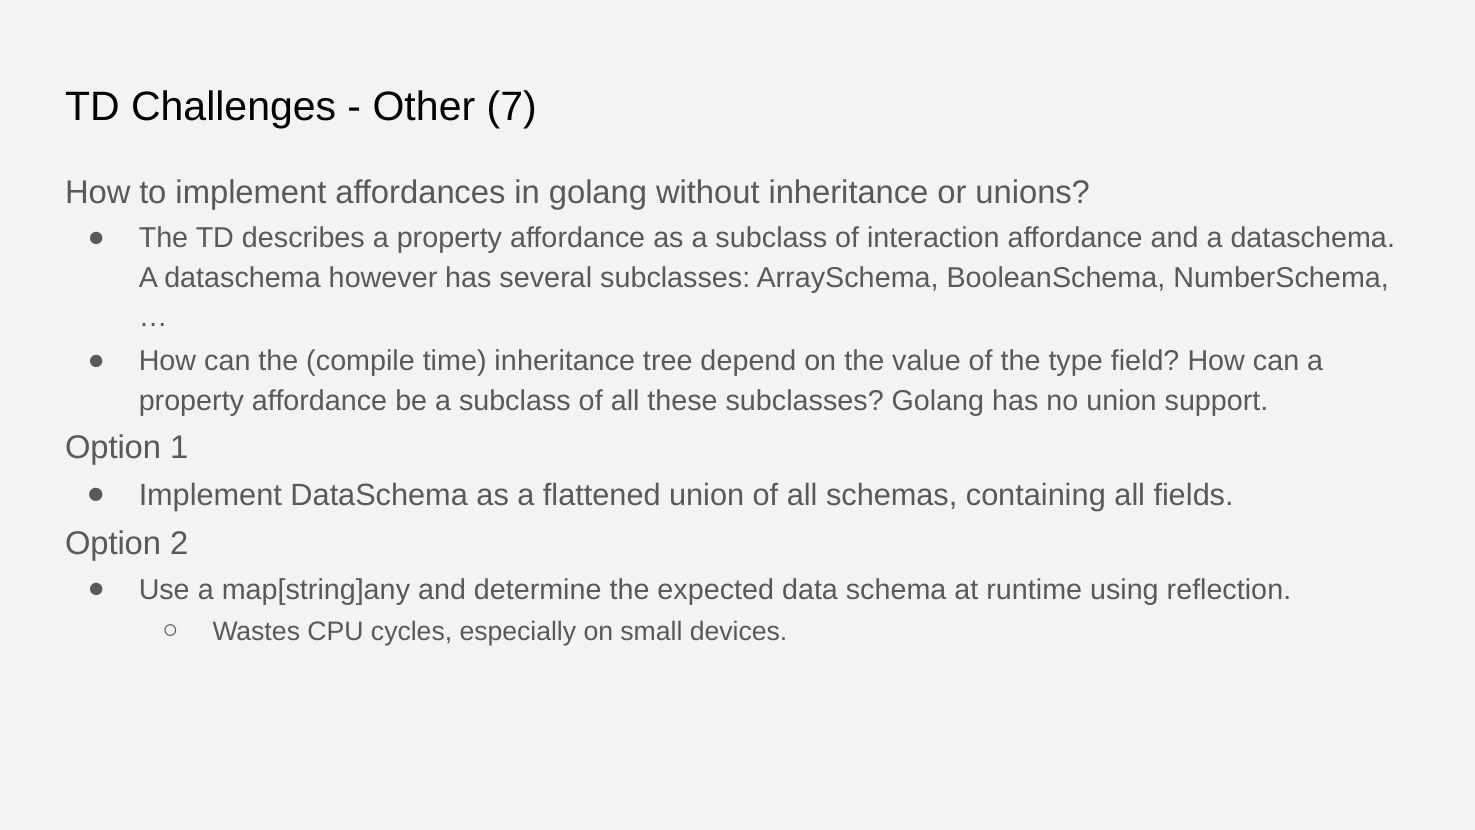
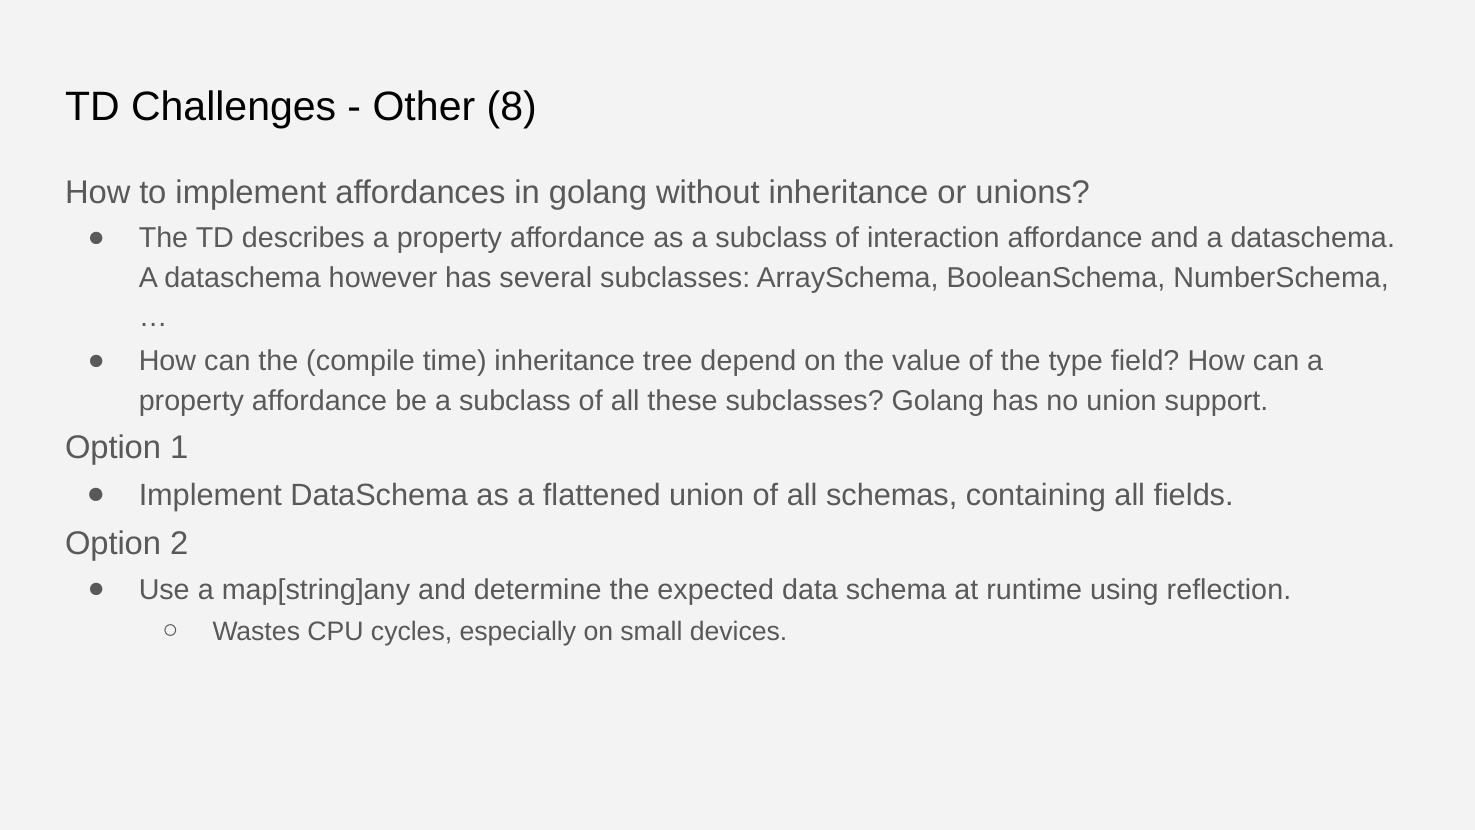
7: 7 -> 8
